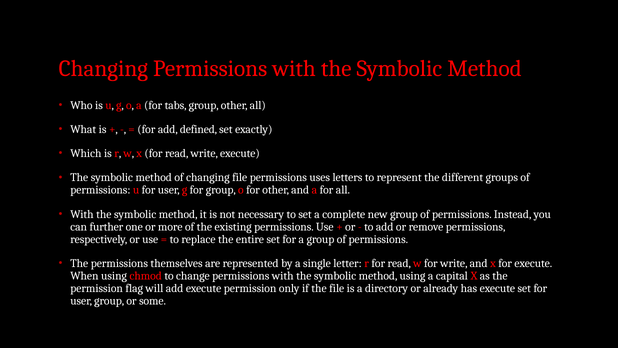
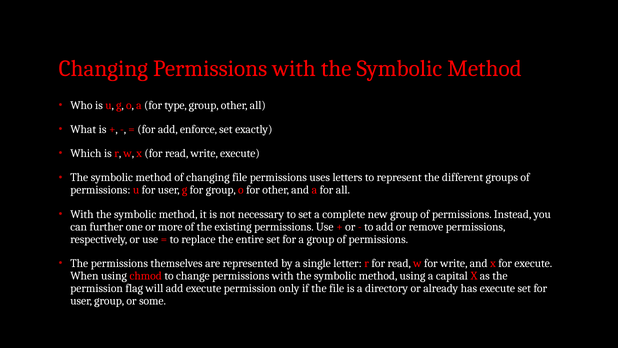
tabs: tabs -> type
defined: defined -> enforce
